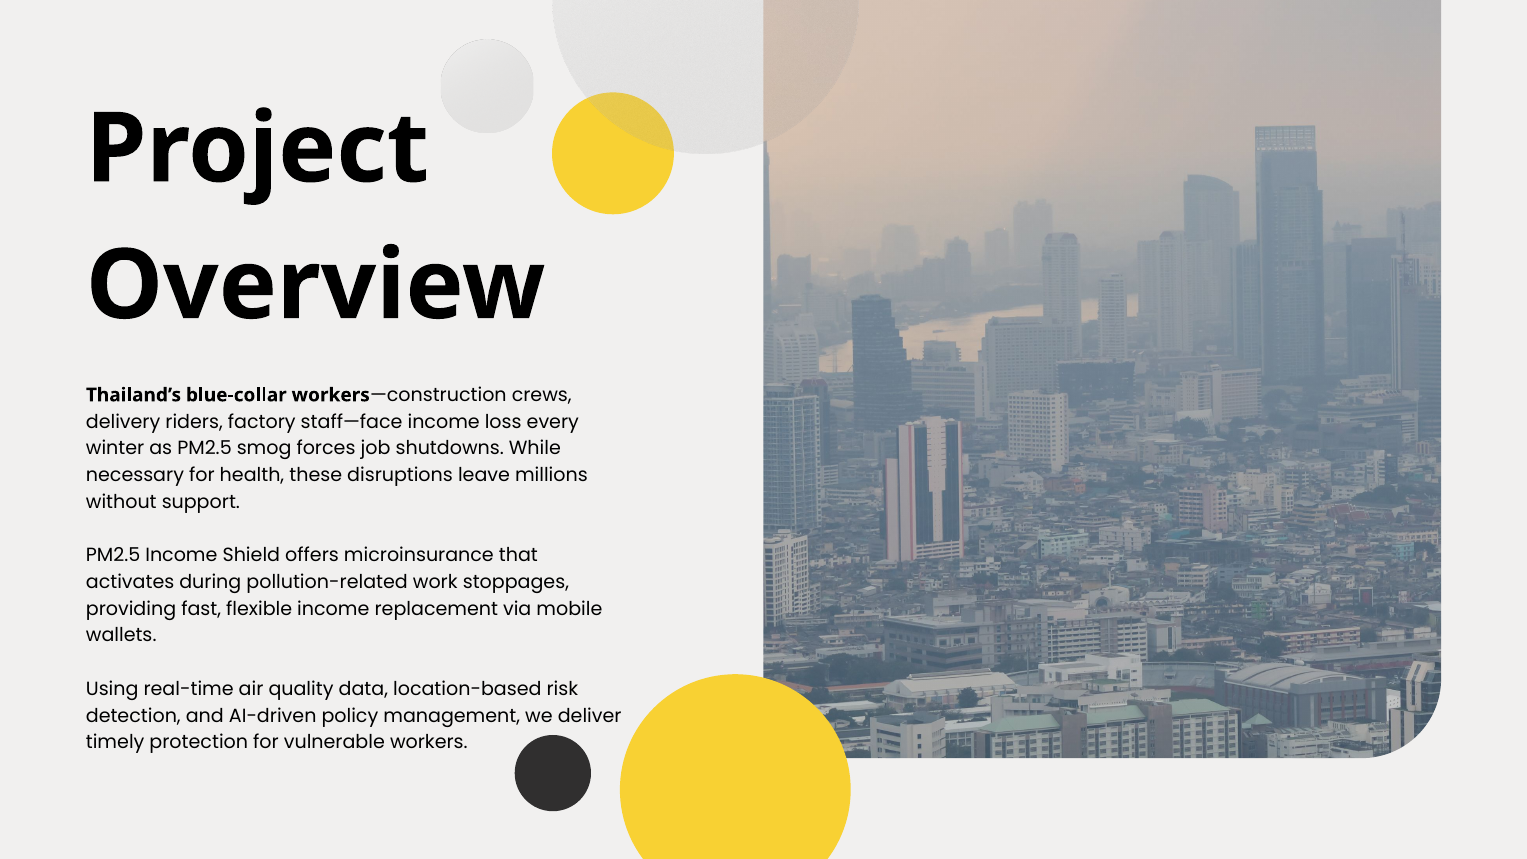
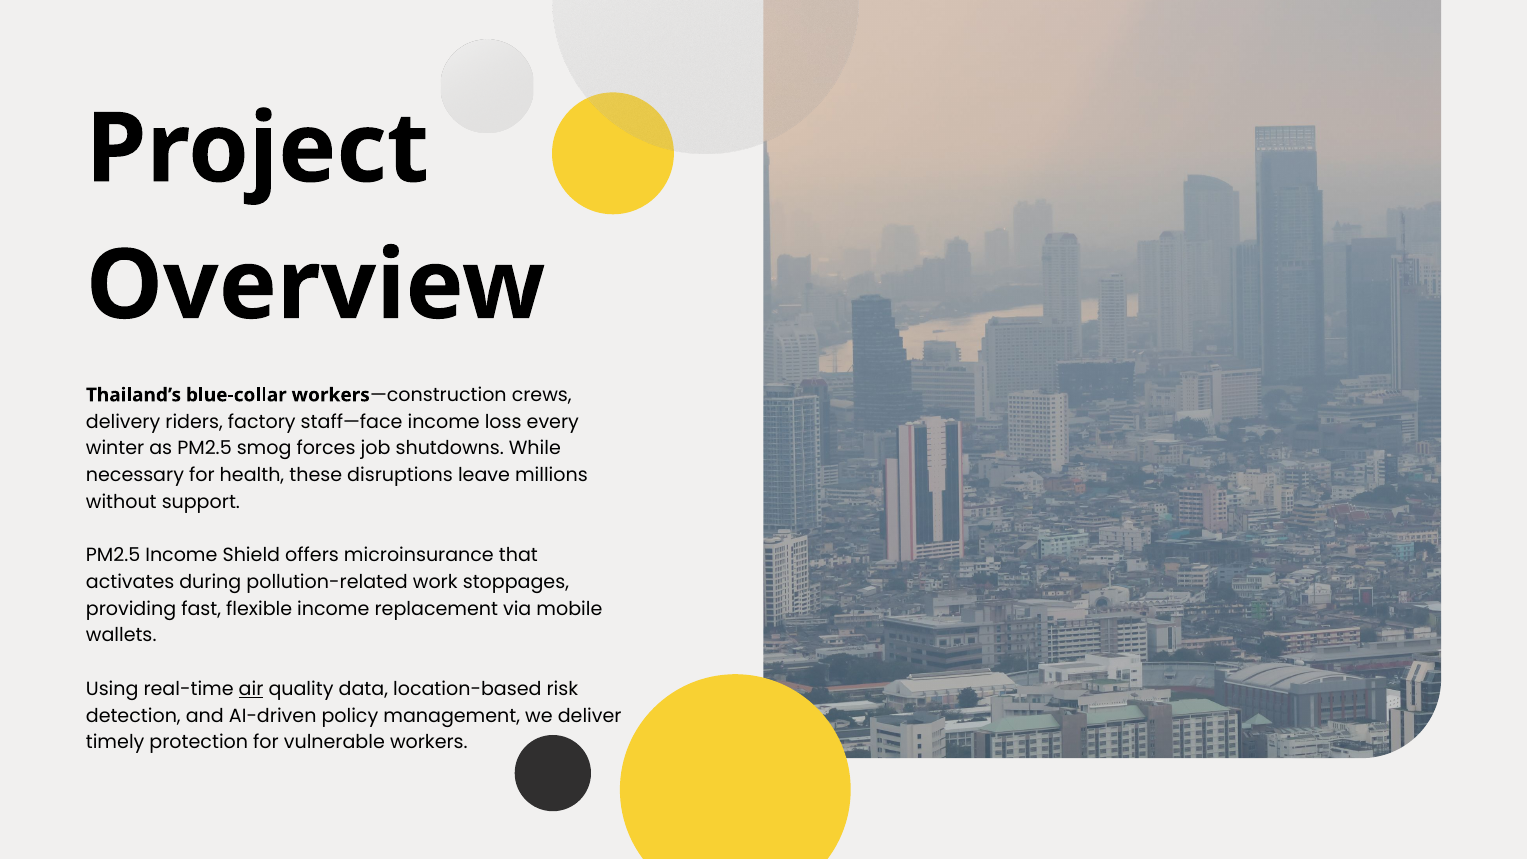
air underline: none -> present
